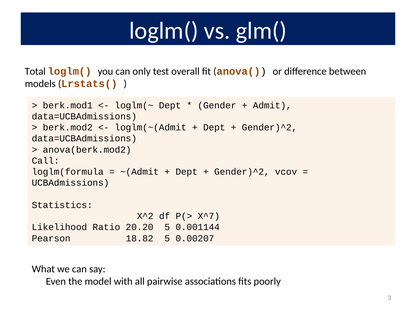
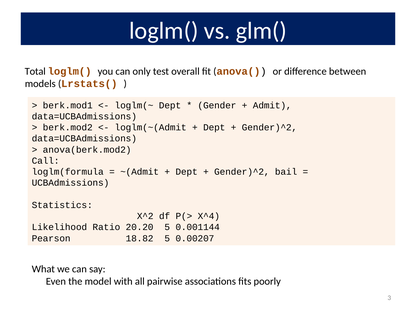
vcov: vcov -> bail
X^7: X^7 -> X^4
